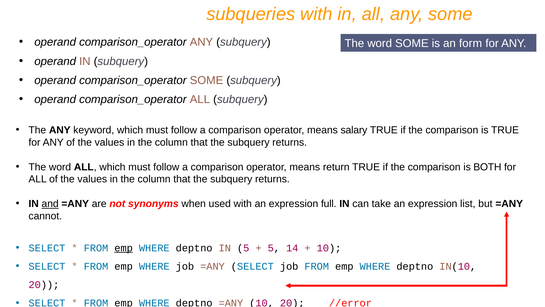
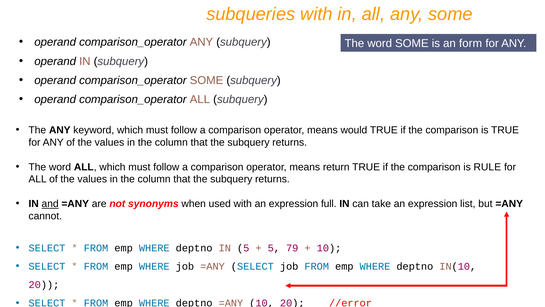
salary: salary -> would
BOTH: BOTH -> RULE
emp at (124, 248) underline: present -> none
14: 14 -> 79
